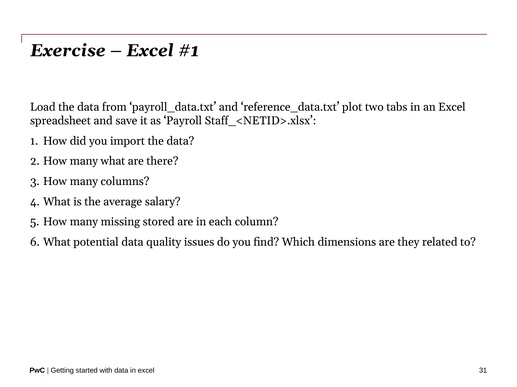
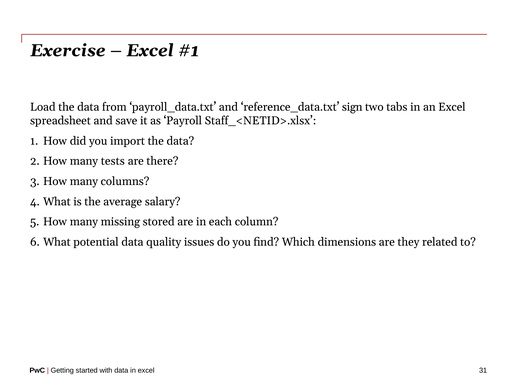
plot: plot -> sign
many what: what -> tests
